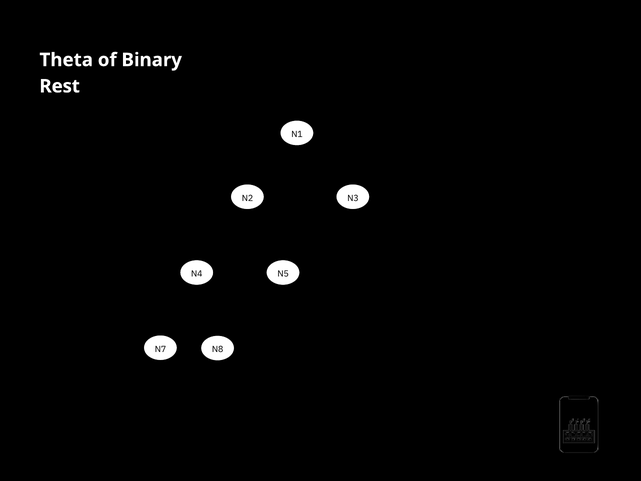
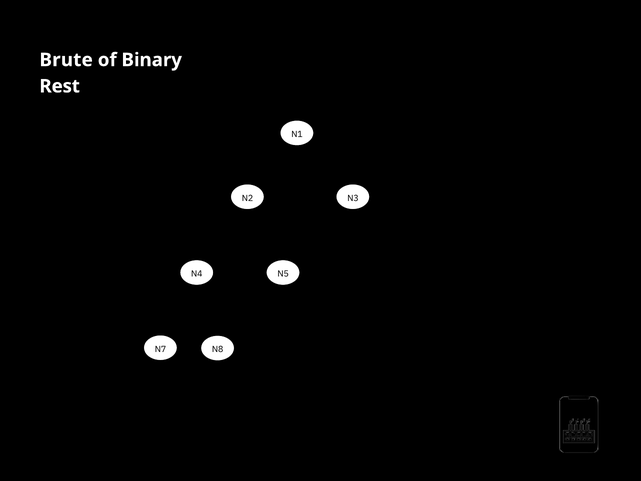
Theta: Theta -> Brute
